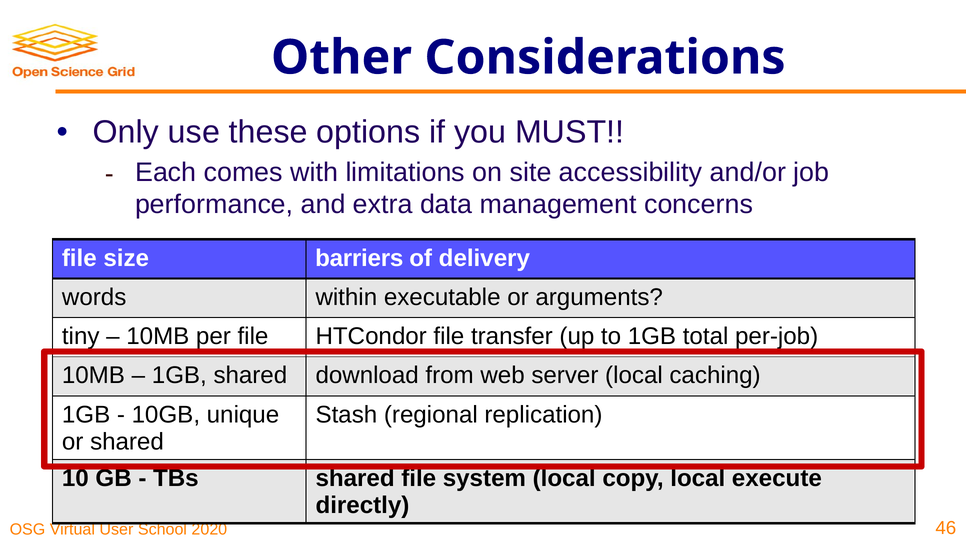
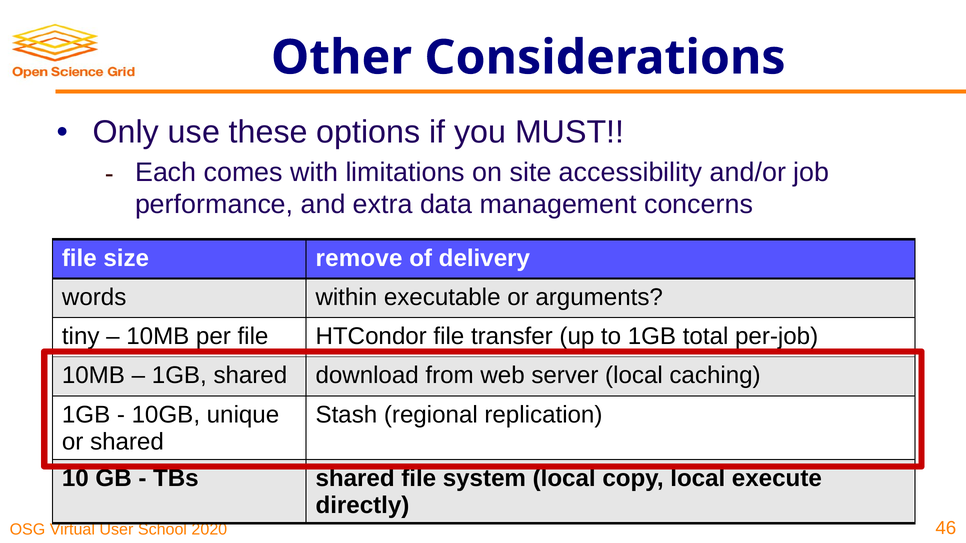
barriers: barriers -> remove
